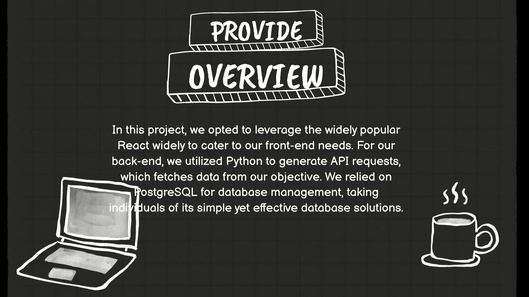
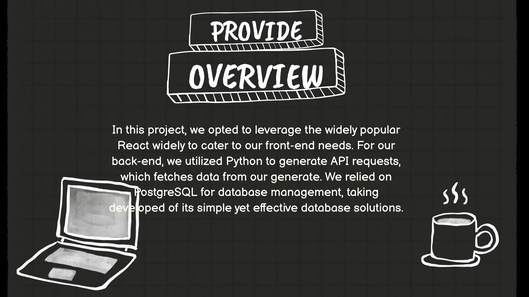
our objective: objective -> generate
individuals: individuals -> developed
